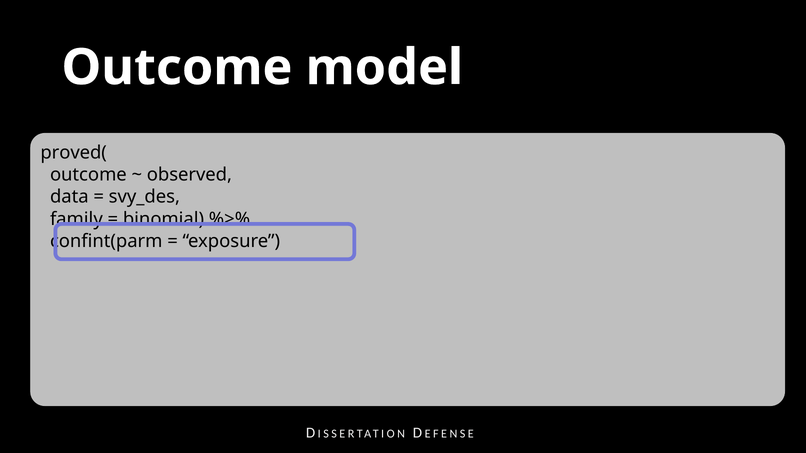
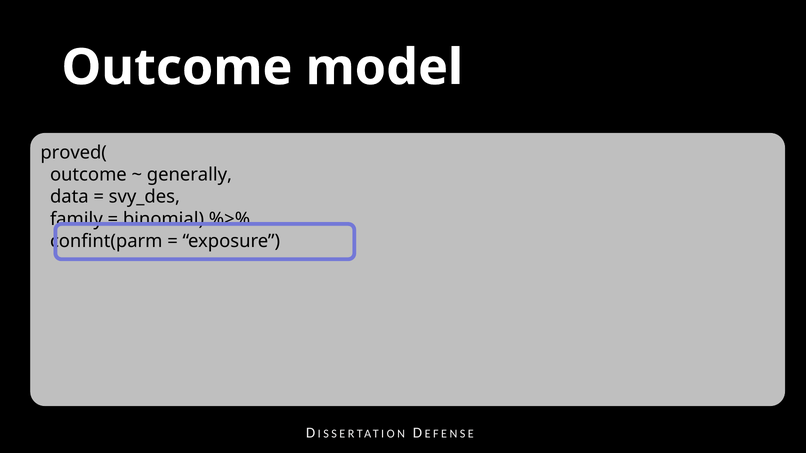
observed: observed -> generally
